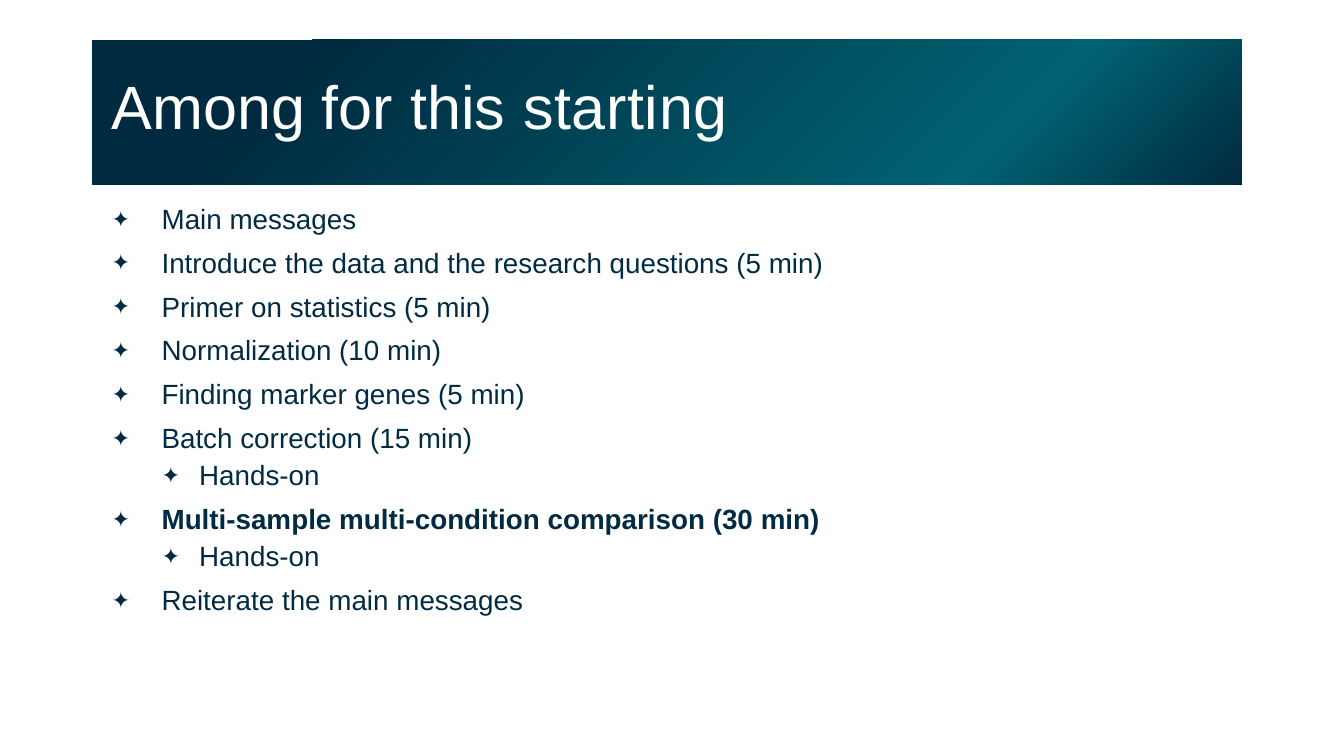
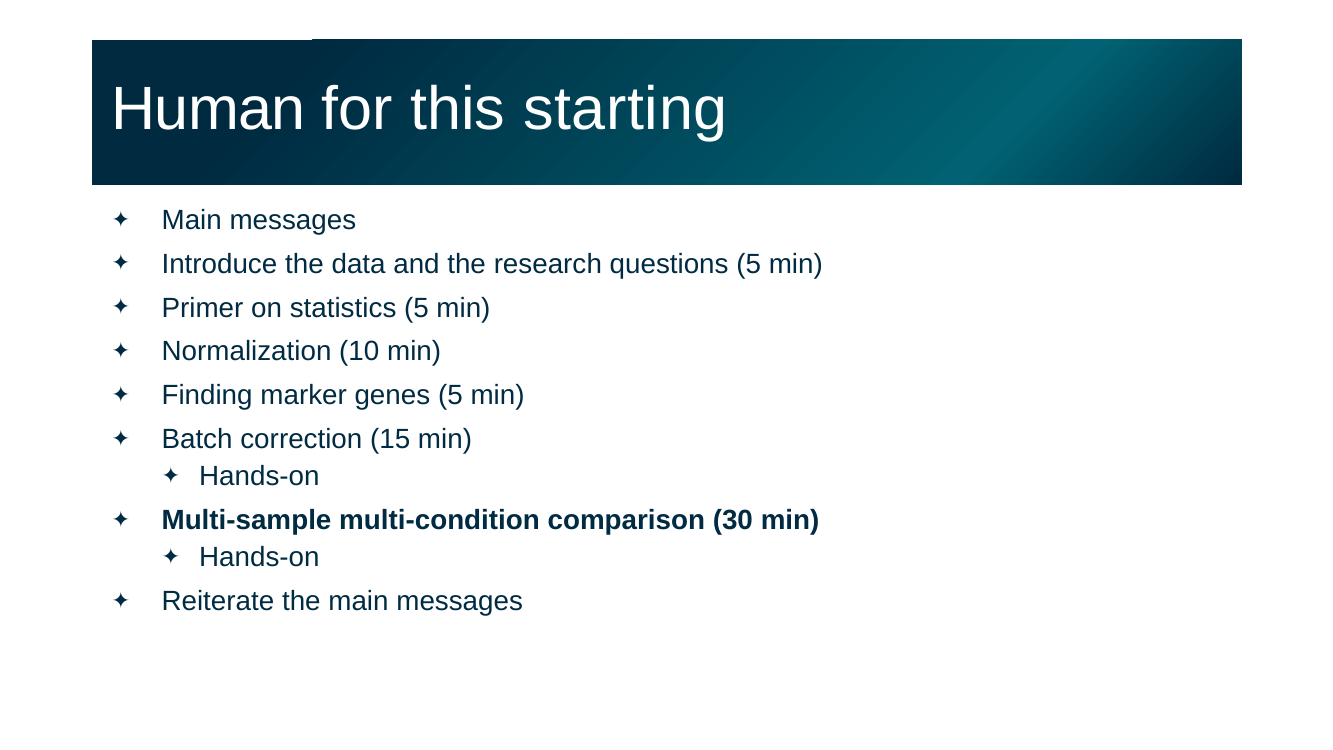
Among: Among -> Human
